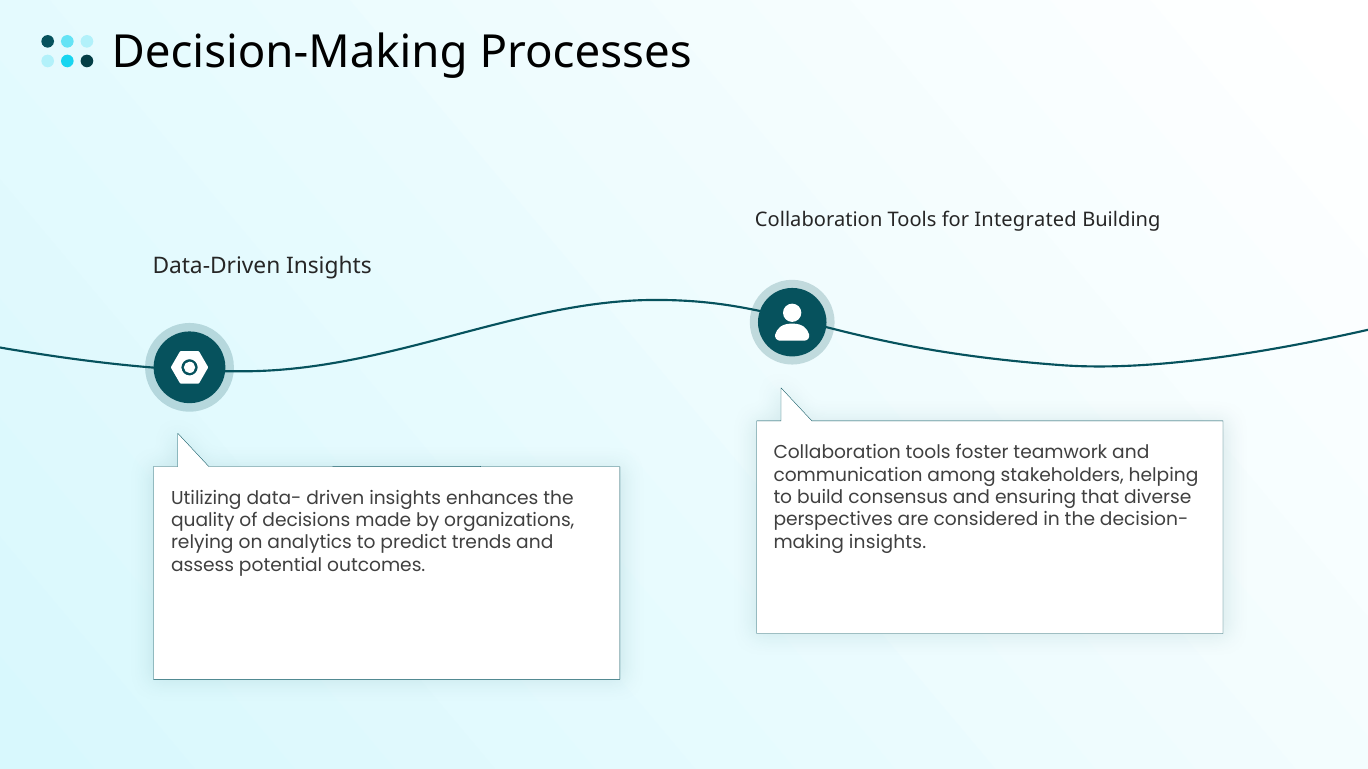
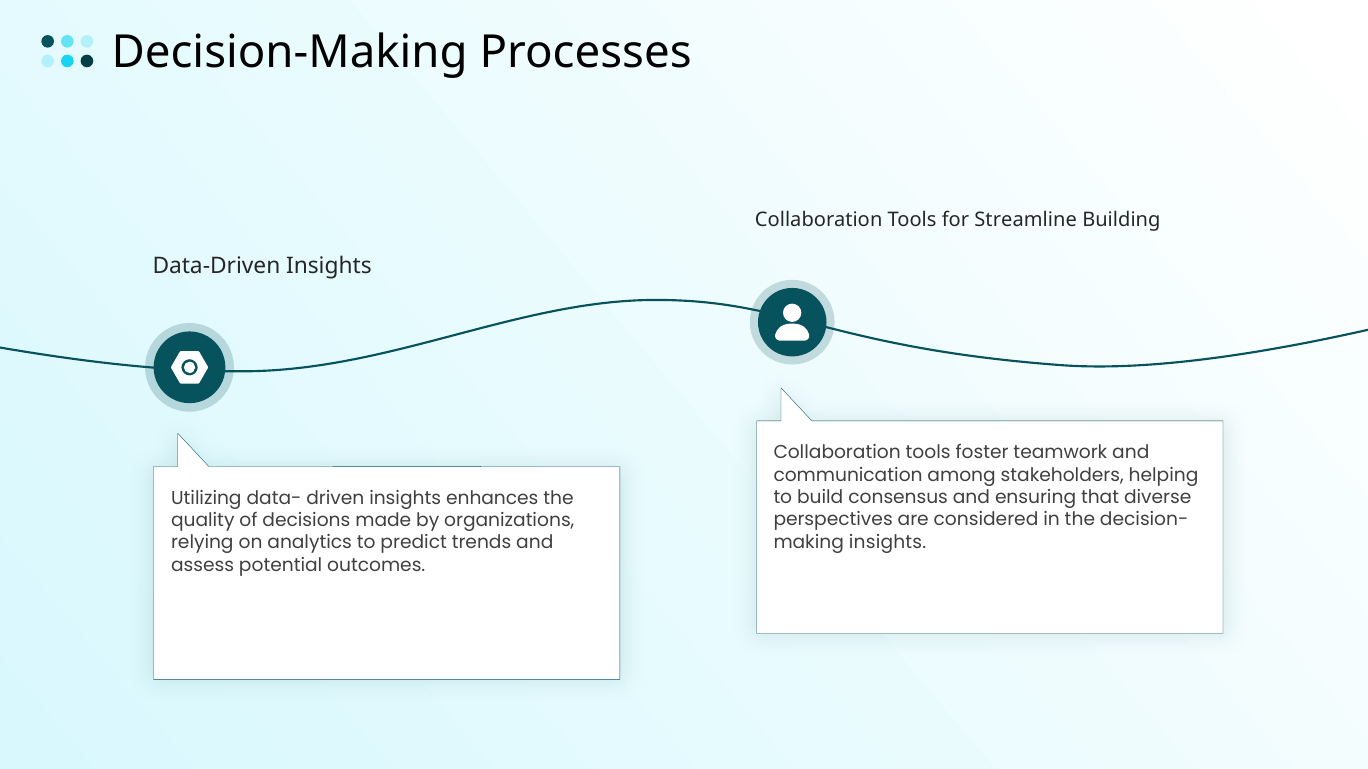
Integrated: Integrated -> Streamline
